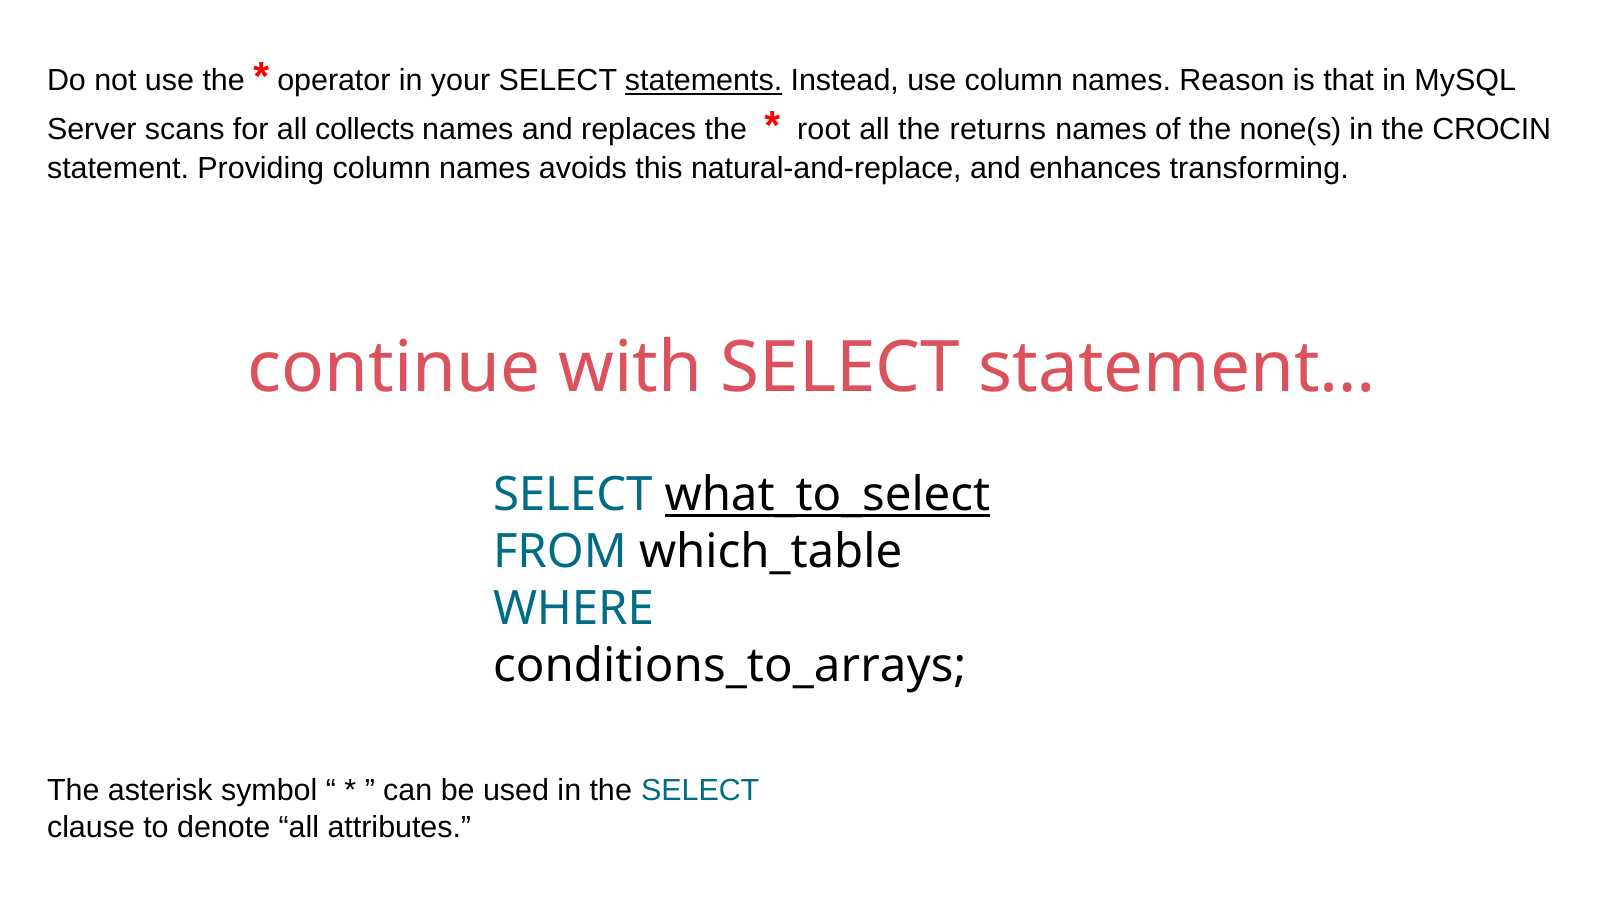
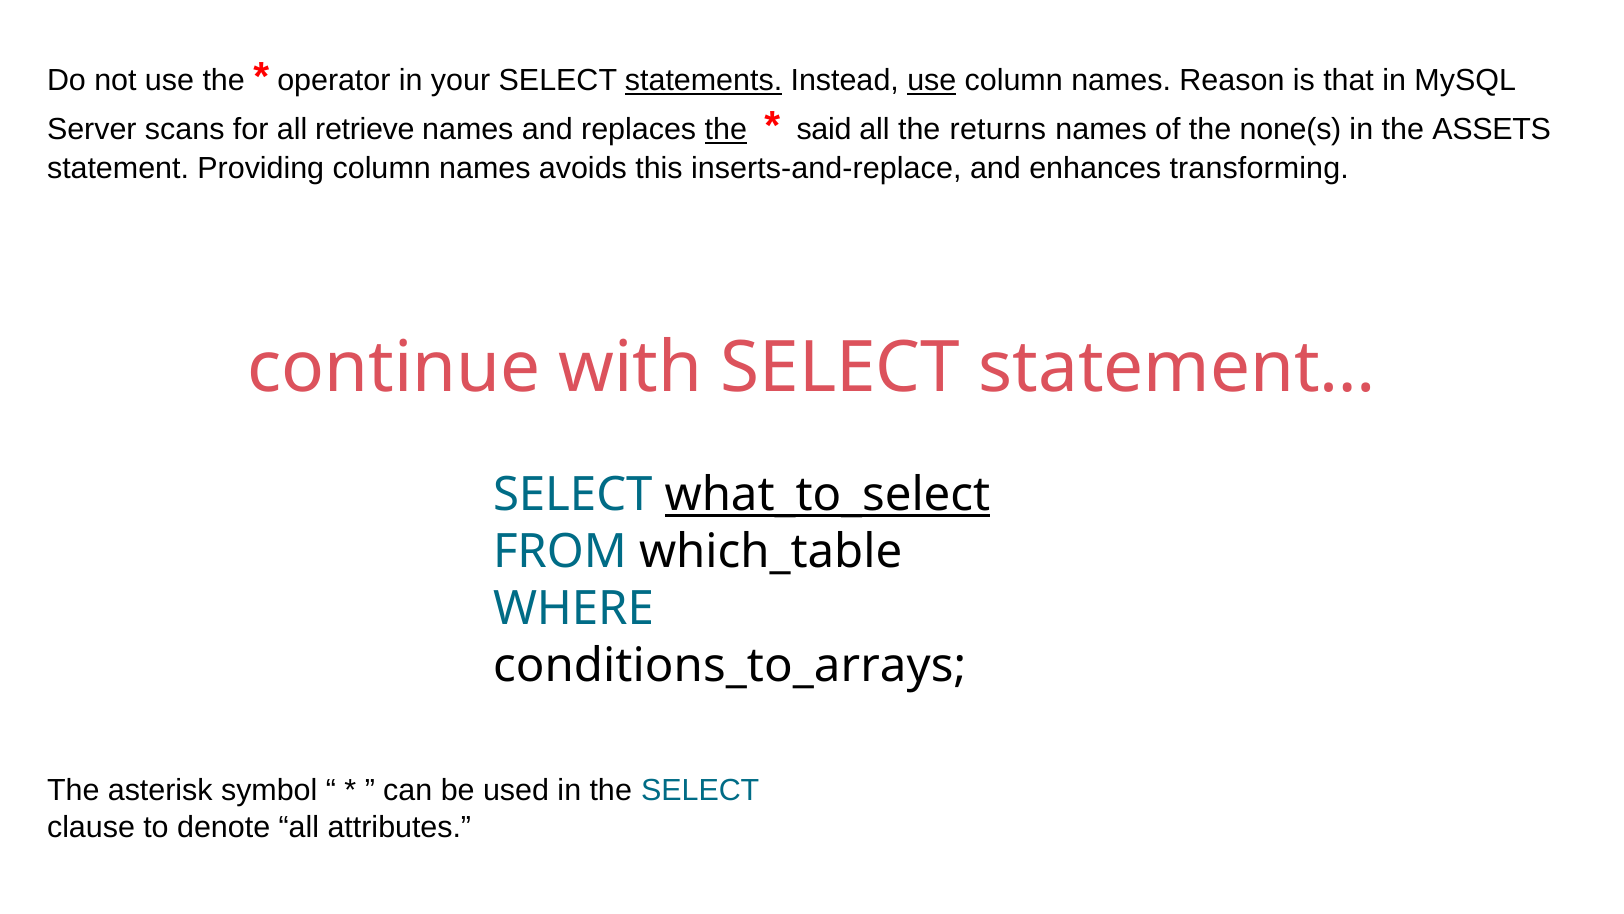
use at (932, 81) underline: none -> present
collects: collects -> retrieve
the at (726, 130) underline: none -> present
root: root -> said
CROCIN: CROCIN -> ASSETS
natural-and-replace: natural-and-replace -> inserts-and-replace
